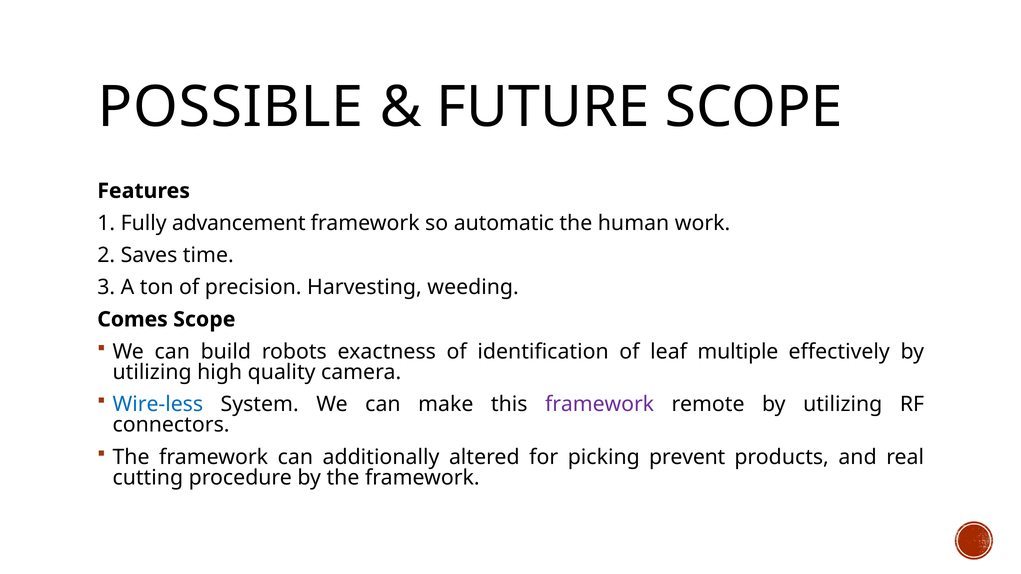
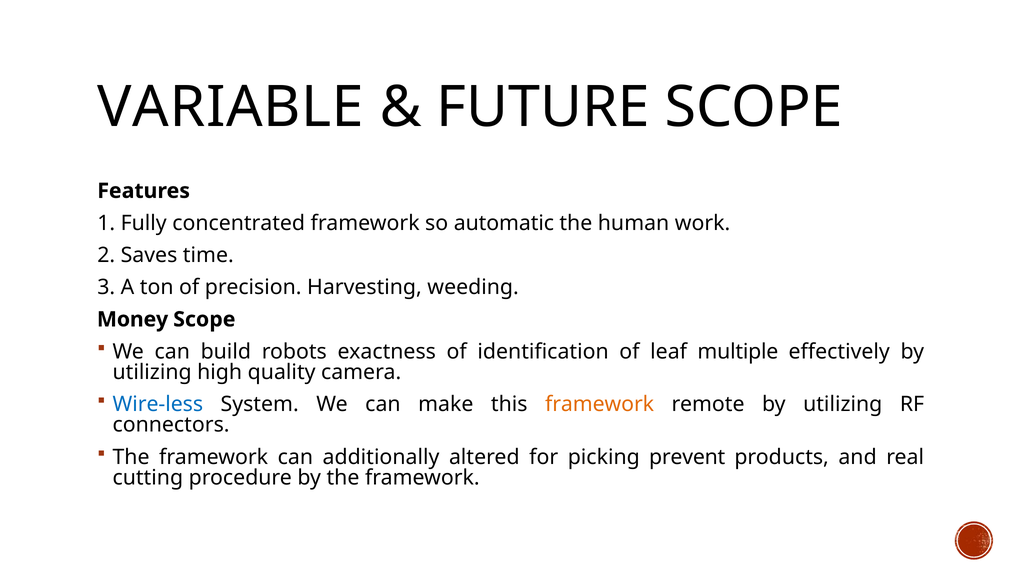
POSSIBLE: POSSIBLE -> VARIABLE
advancement: advancement -> concentrated
Comes: Comes -> Money
framework at (600, 405) colour: purple -> orange
